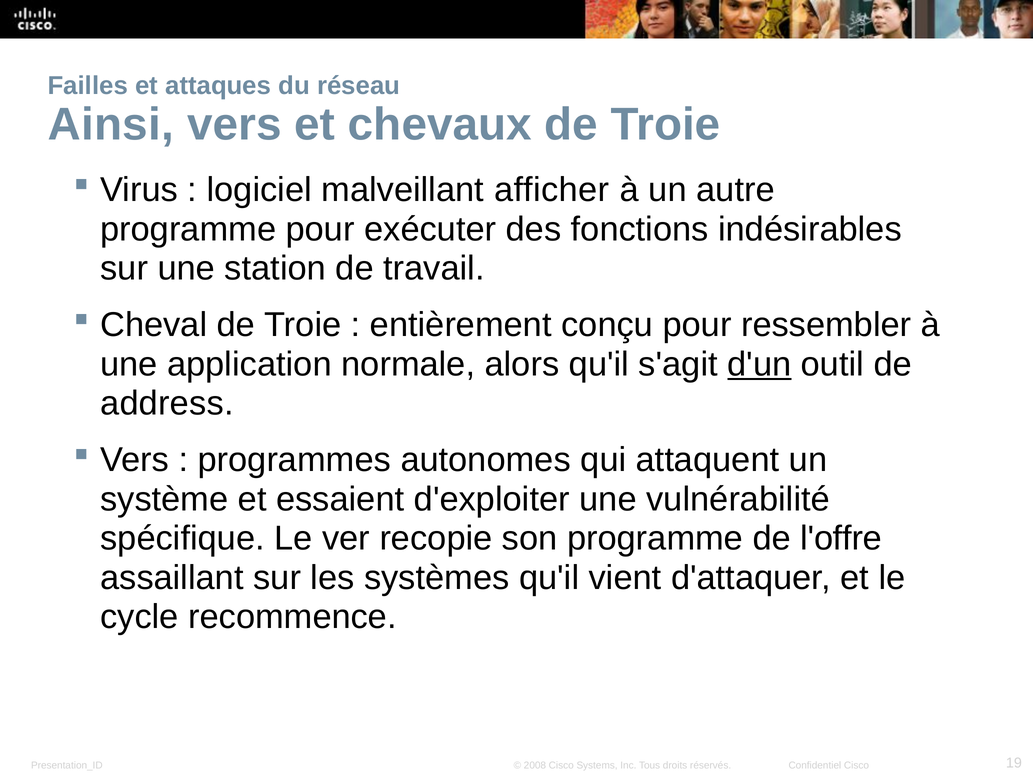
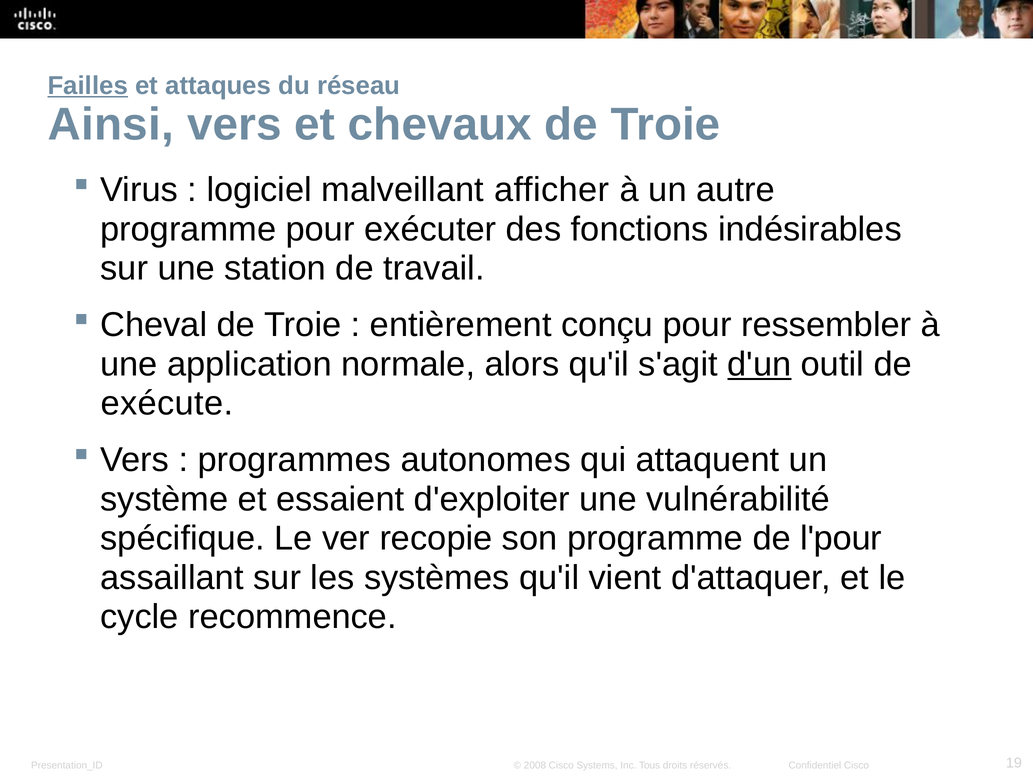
Failles underline: none -> present
address: address -> exécute
l'offre: l'offre -> l'pour
